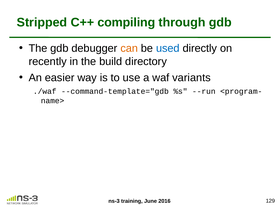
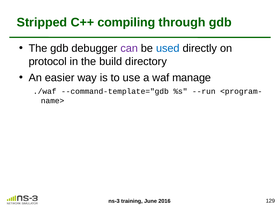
can colour: orange -> purple
recently: recently -> protocol
variants: variants -> manage
